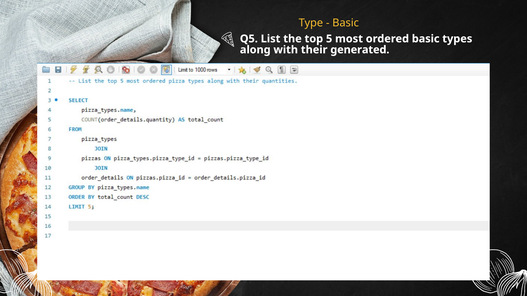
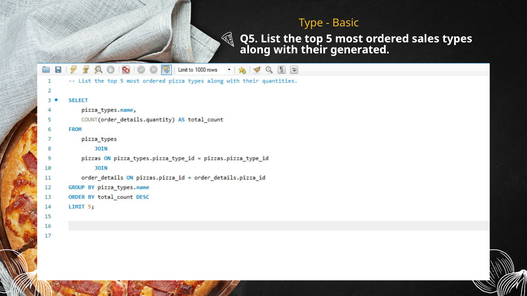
ordered basic: basic -> sales
